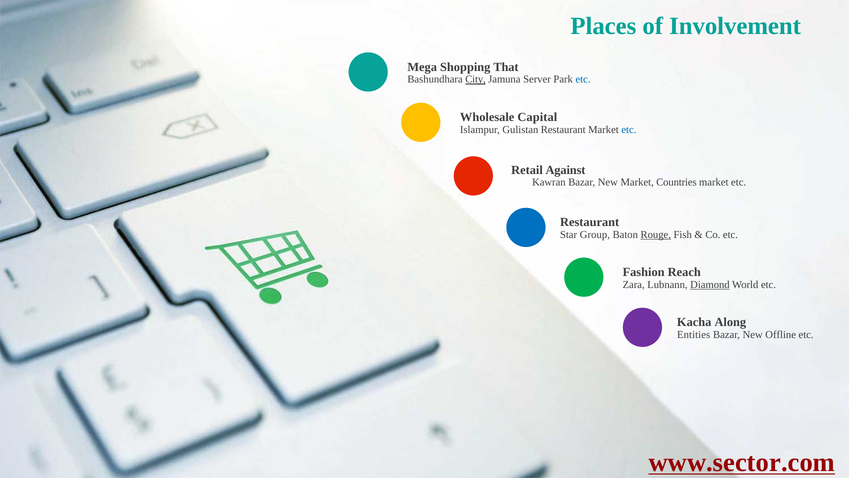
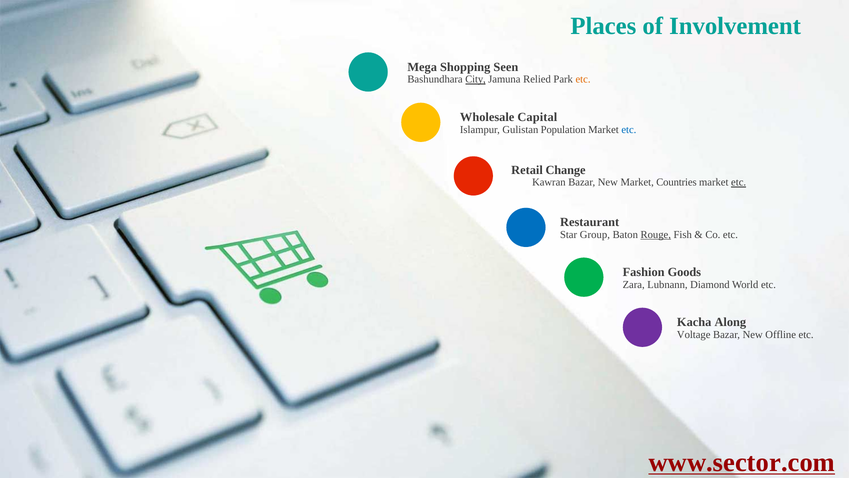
That: That -> Seen
Server: Server -> Relied
etc at (583, 79) colour: blue -> orange
Gulistan Restaurant: Restaurant -> Population
Against: Against -> Change
etc at (739, 182) underline: none -> present
Reach: Reach -> Goods
Diamond underline: present -> none
Entities: Entities -> Voltage
